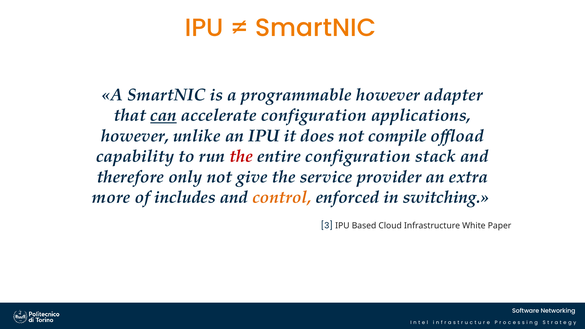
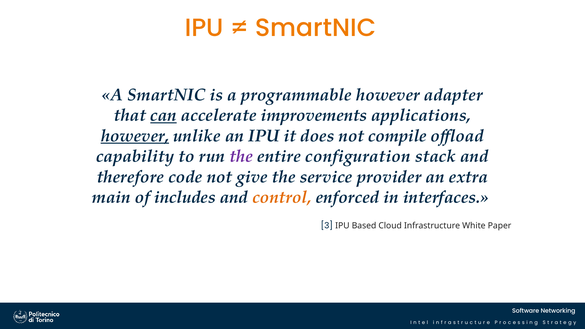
accelerate configuration: configuration -> improvements
however at (135, 136) underline: none -> present
the at (241, 156) colour: red -> purple
only: only -> code
more: more -> main
switching: switching -> interfaces
